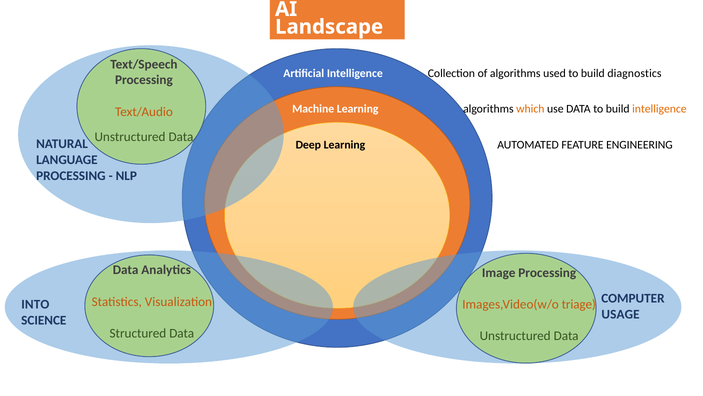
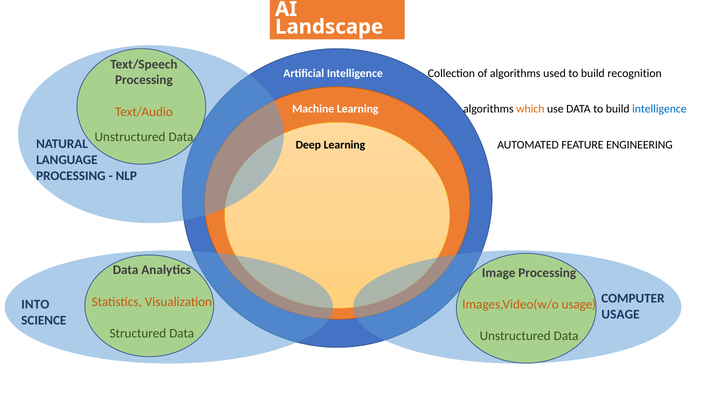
diagnostics: diagnostics -> recognition
intelligence at (659, 109) colour: orange -> blue
Images,Video(w/o triage: triage -> usage
